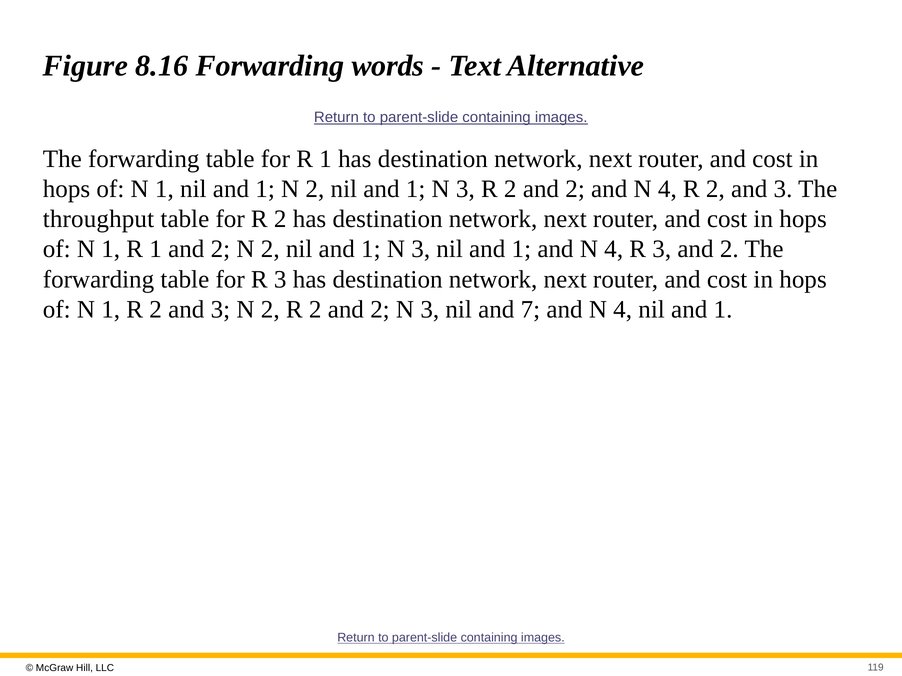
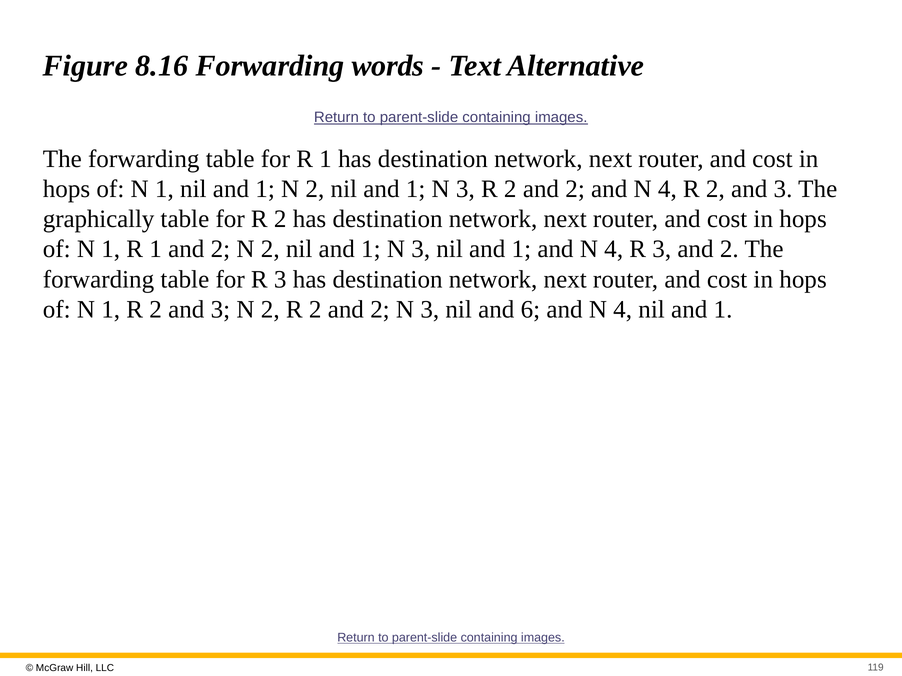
throughput: throughput -> graphically
7: 7 -> 6
